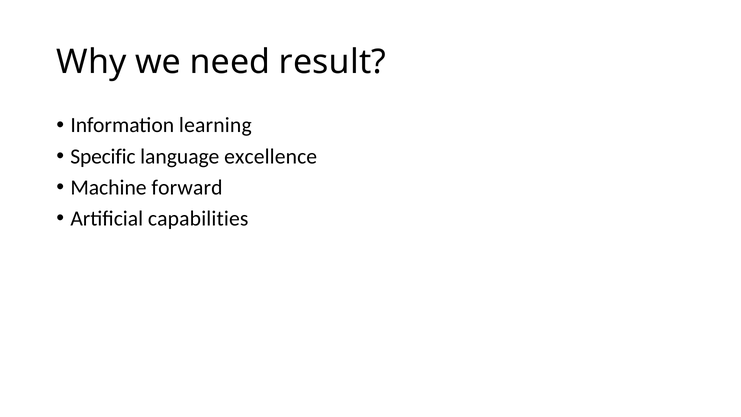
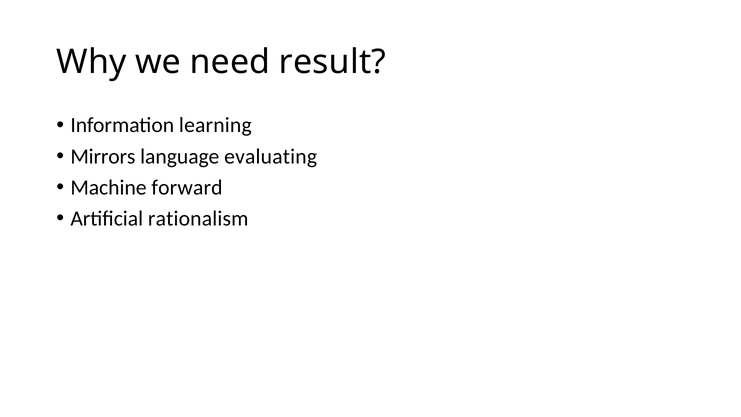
Specific: Specific -> Mirrors
excellence: excellence -> evaluating
capabilities: capabilities -> rationalism
